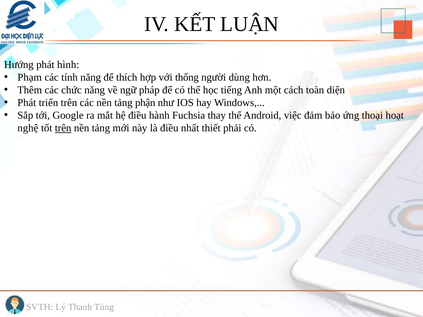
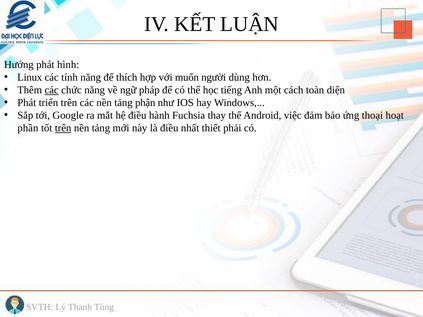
Phạm: Phạm -> Linux
thống: thống -> muốn
các at (52, 90) underline: none -> present
nghệ: nghệ -> phần
